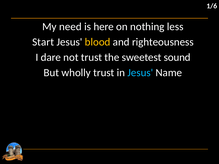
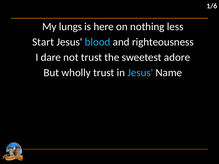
need: need -> lungs
blood colour: yellow -> light blue
sound: sound -> adore
